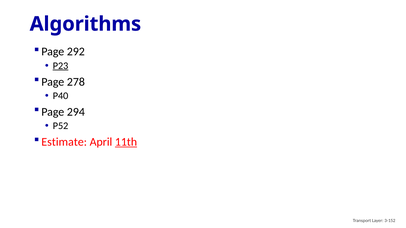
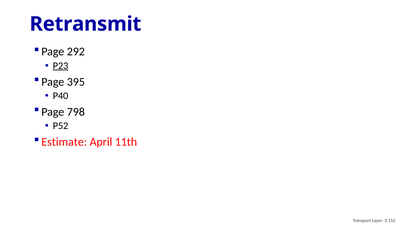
Algorithms: Algorithms -> Retransmit
278: 278 -> 395
294: 294 -> 798
11th underline: present -> none
